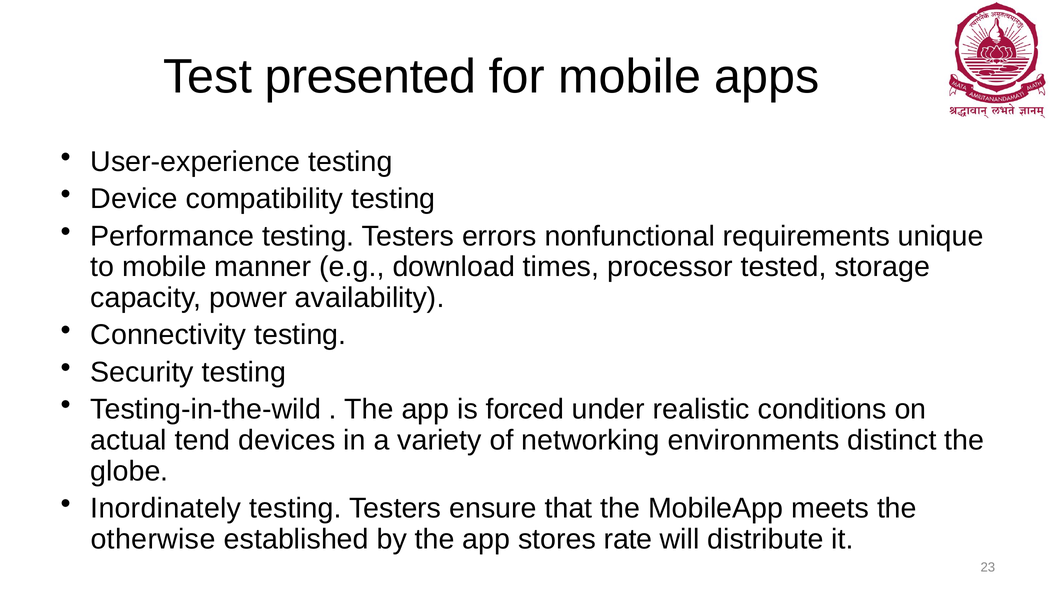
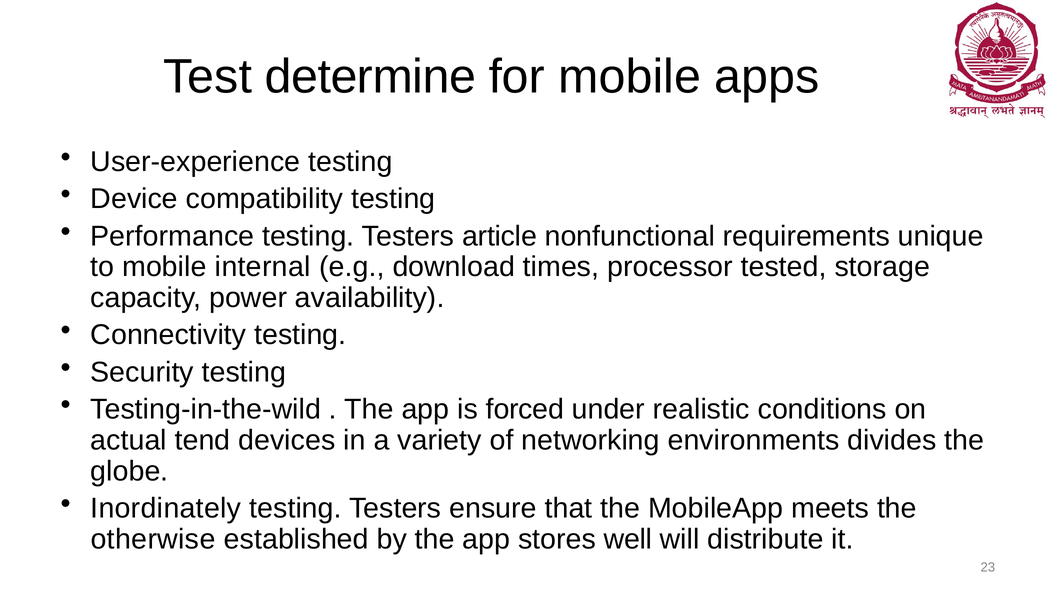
presented: presented -> determine
errors: errors -> article
manner: manner -> internal
distinct: distinct -> divides
rate: rate -> well
